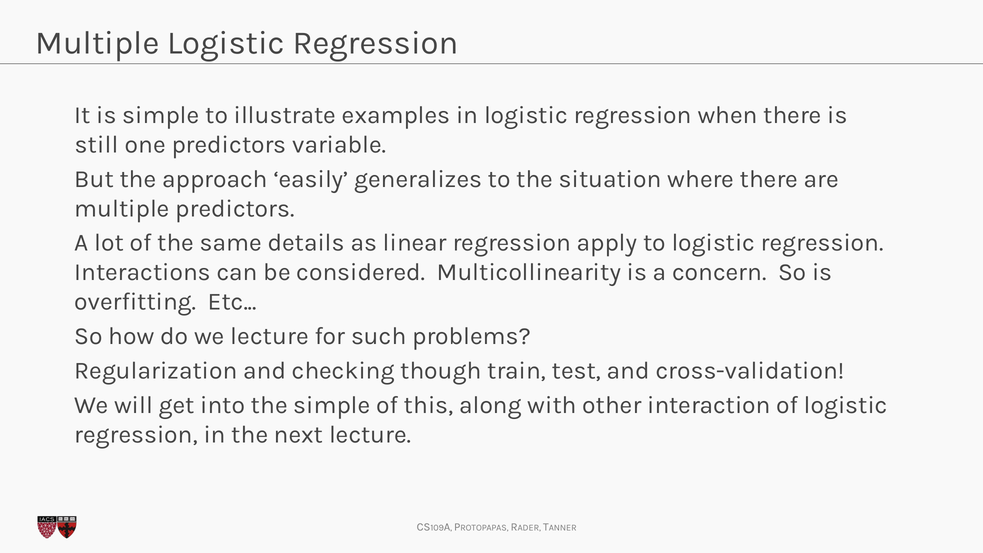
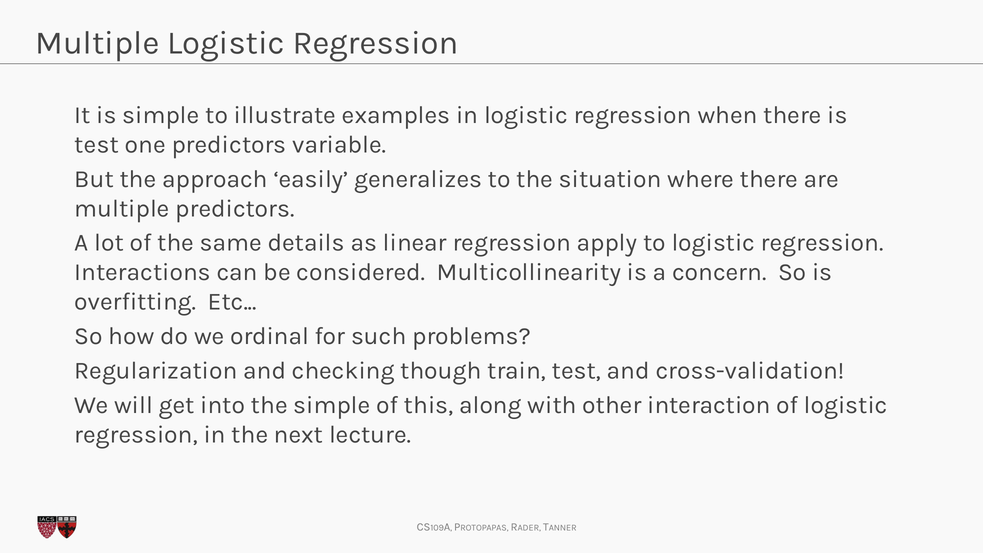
still at (97, 145): still -> test
we lecture: lecture -> ordinal
